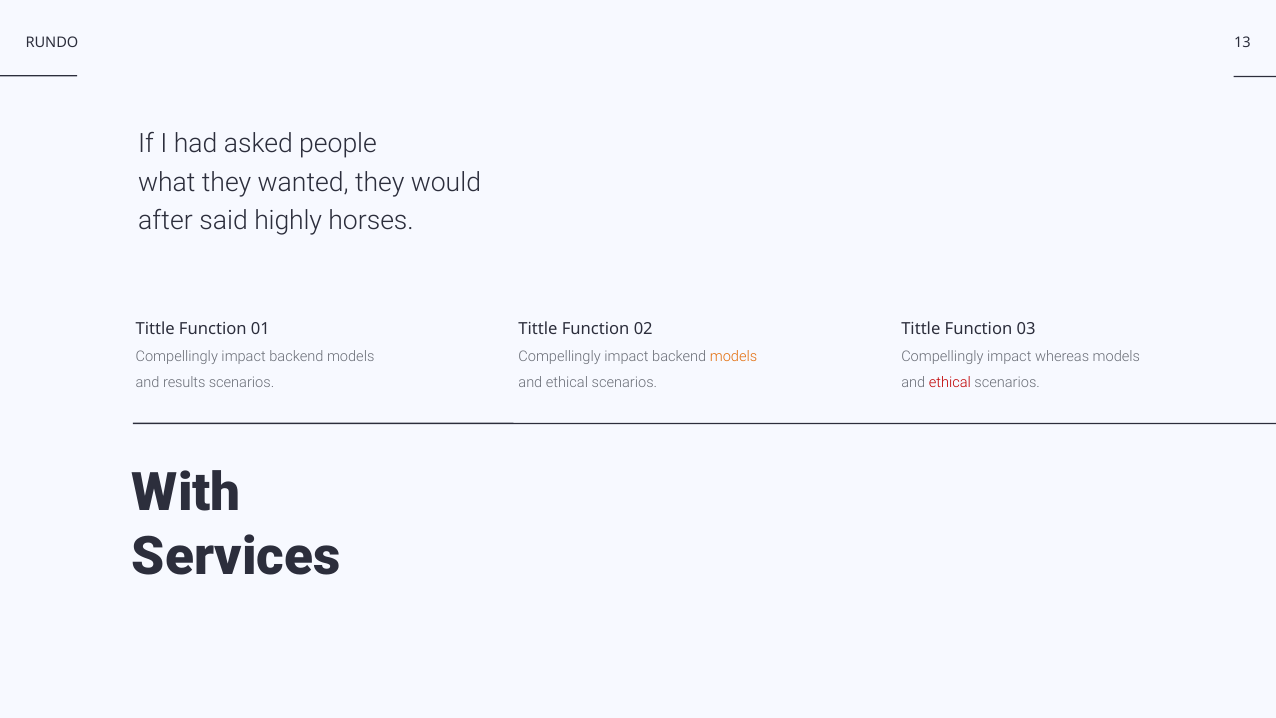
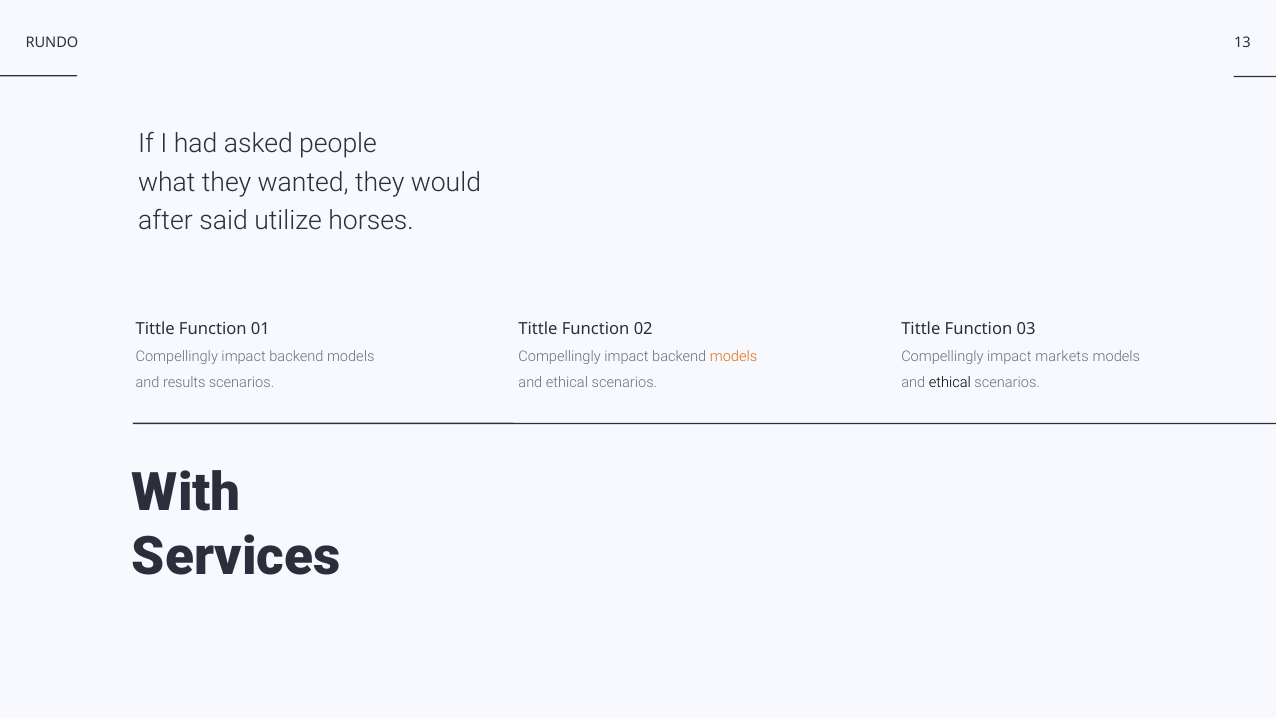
highly: highly -> utilize
whereas: whereas -> markets
ethical at (950, 383) colour: red -> black
